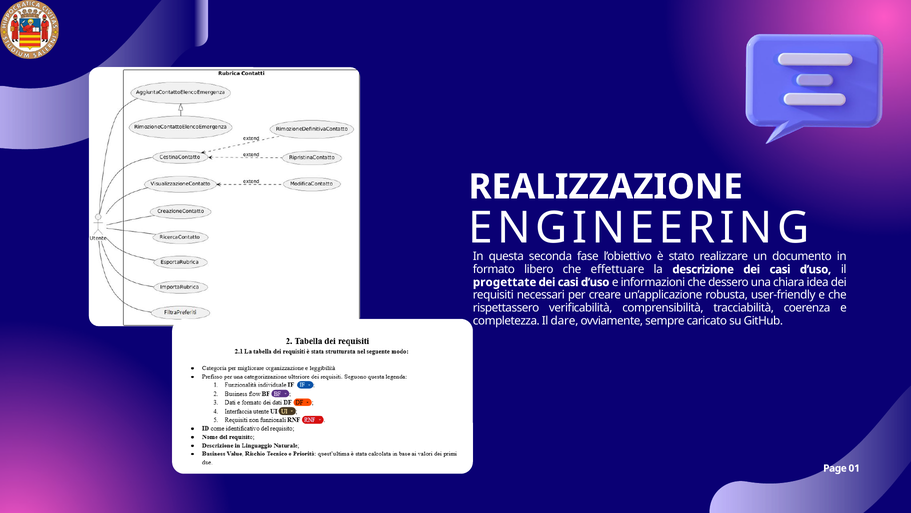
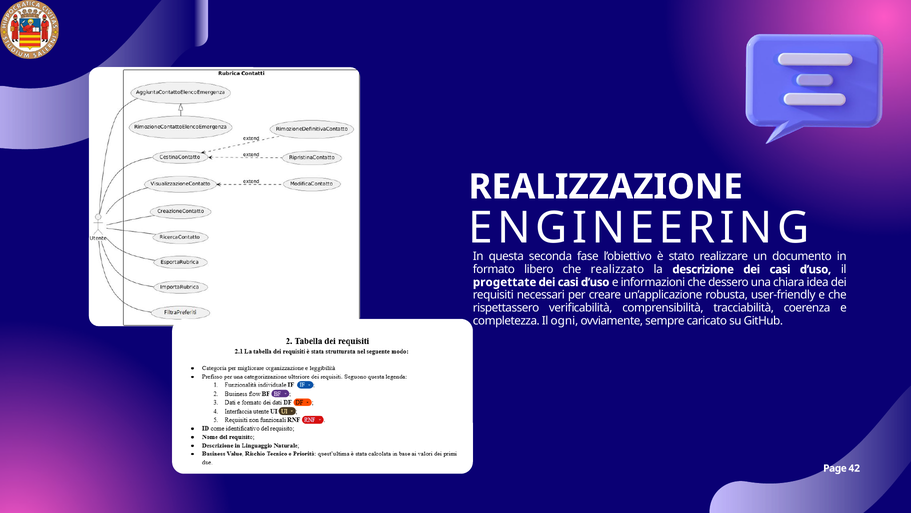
effettuare: effettuare -> realizzato
dare: dare -> ogni
01: 01 -> 42
